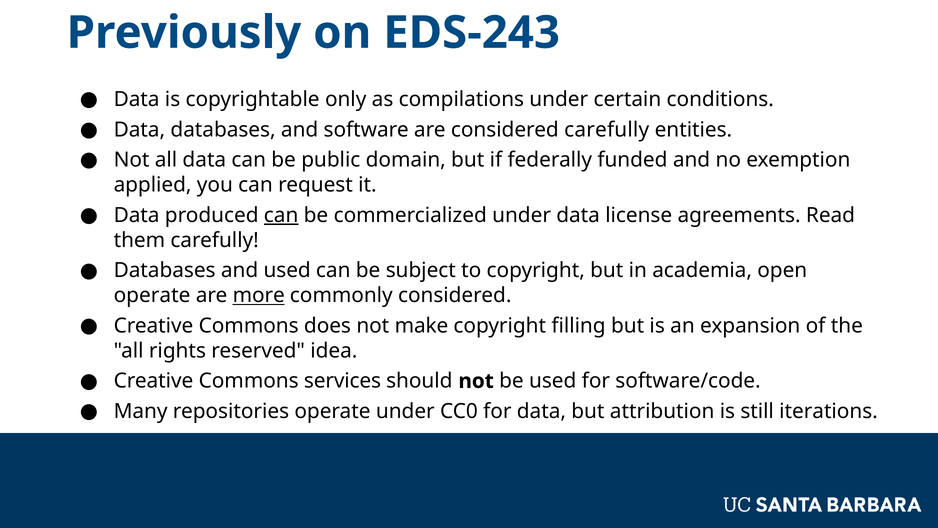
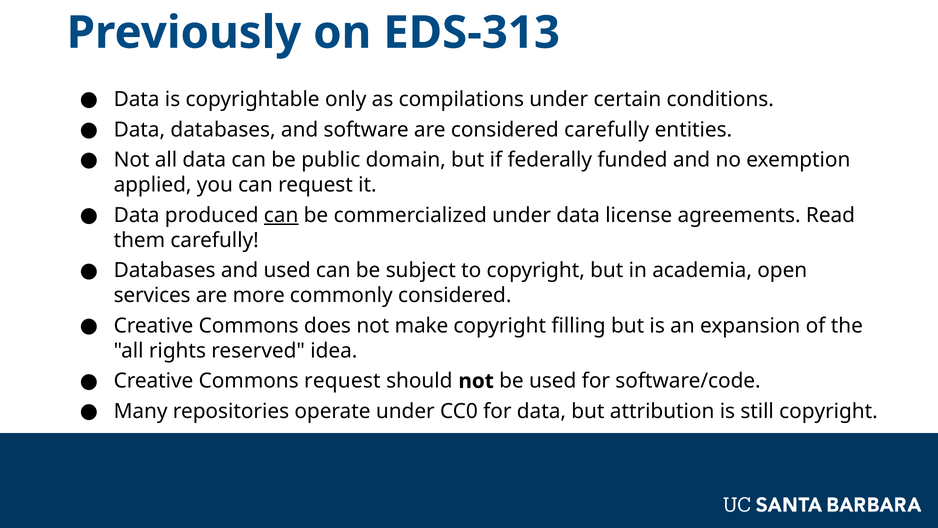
EDS-243: EDS-243 -> EDS-313
operate at (152, 295): operate -> services
more underline: present -> none
Commons services: services -> request
still iterations: iterations -> copyright
